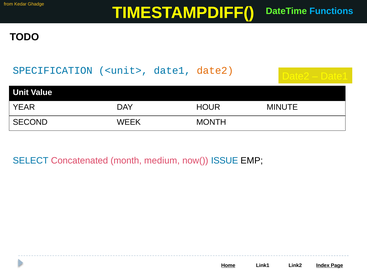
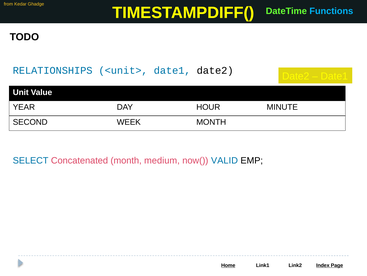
SPECIFICATION: SPECIFICATION -> RELATIONSHIPS
date2 at (215, 70) colour: orange -> black
ISSUE: ISSUE -> VALID
